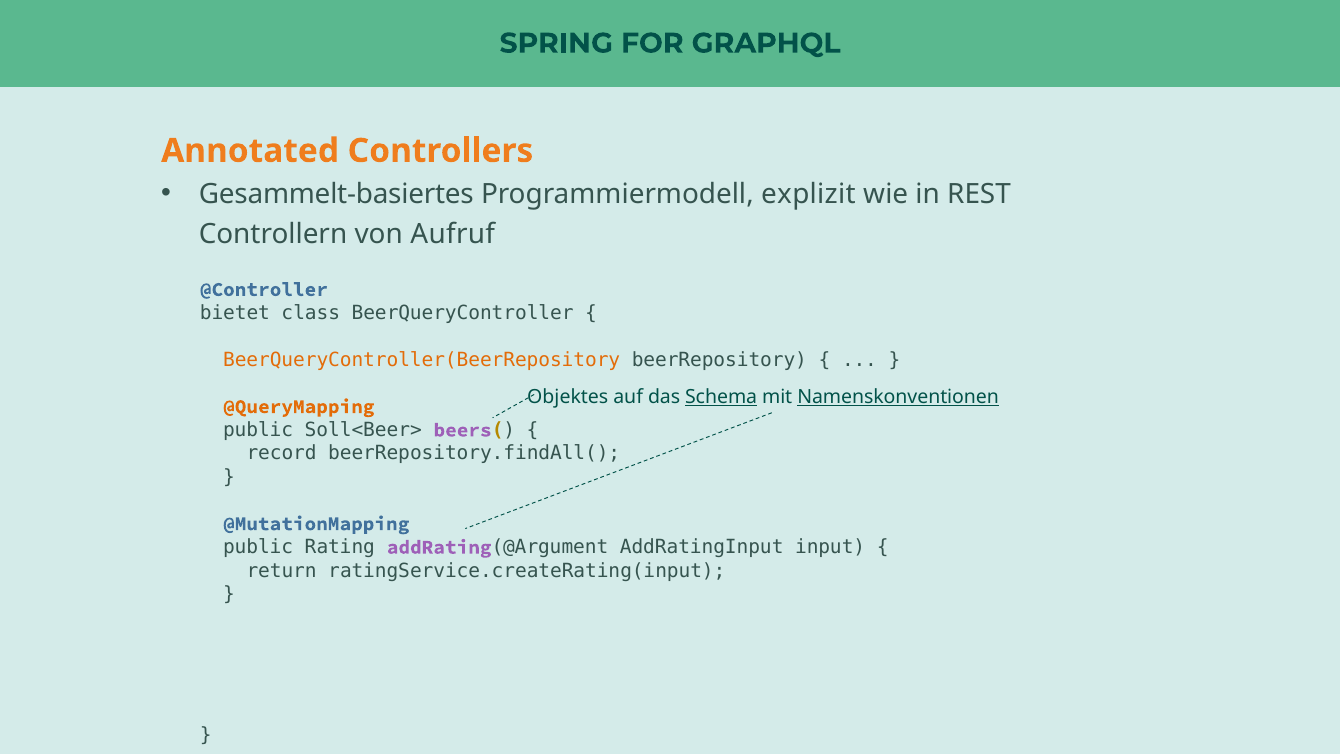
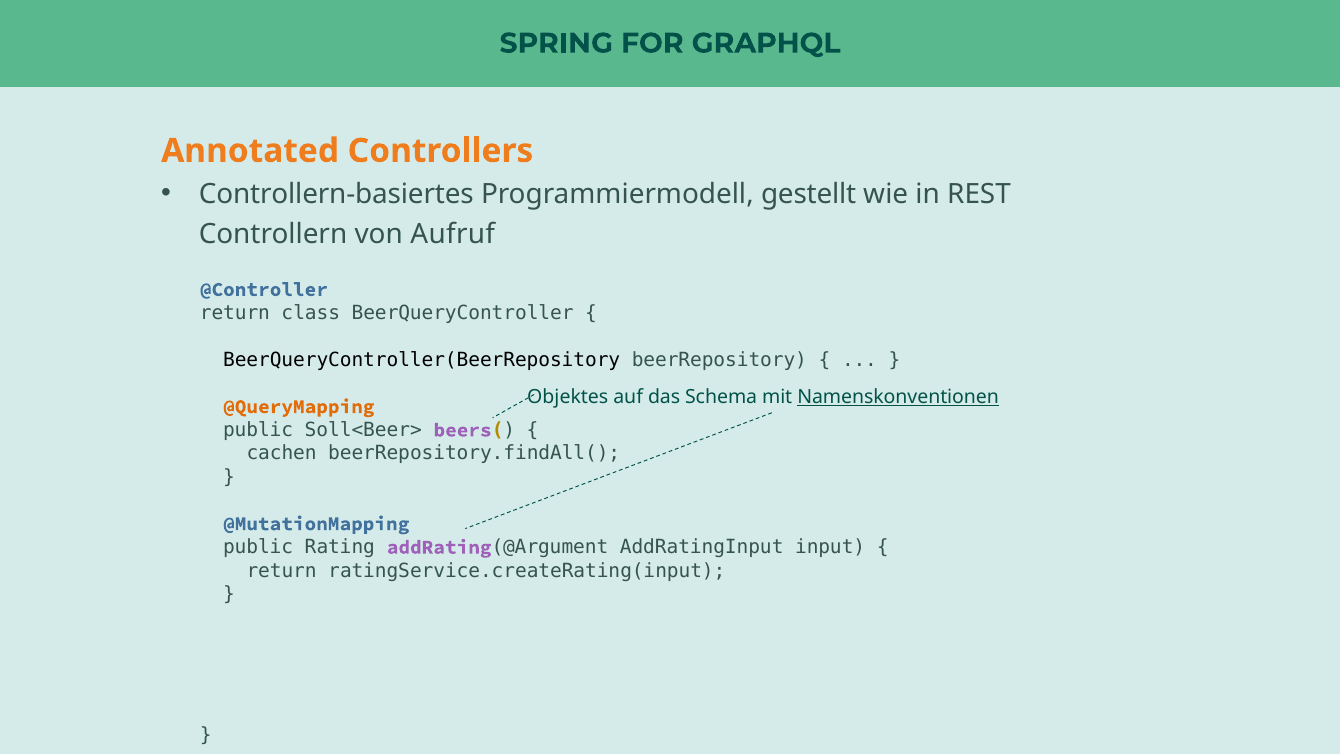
Gesammelt-basiertes: Gesammelt-basiertes -> Controllern-basiertes
explizit: explizit -> gestellt
bietet at (235, 313): bietet -> return
BeerQueryController(BeerRepository colour: orange -> black
Schema underline: present -> none
record: record -> cachen
